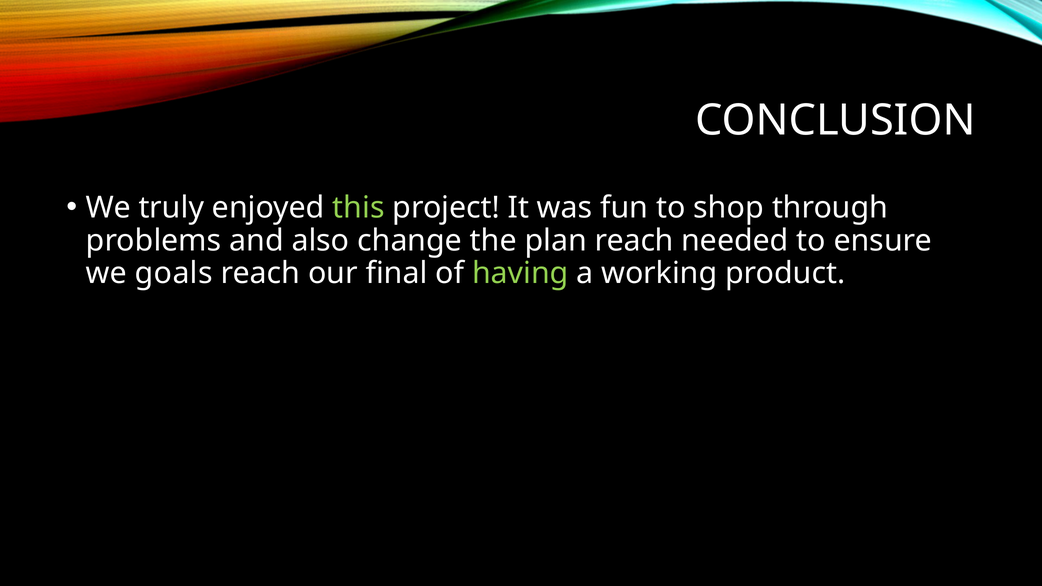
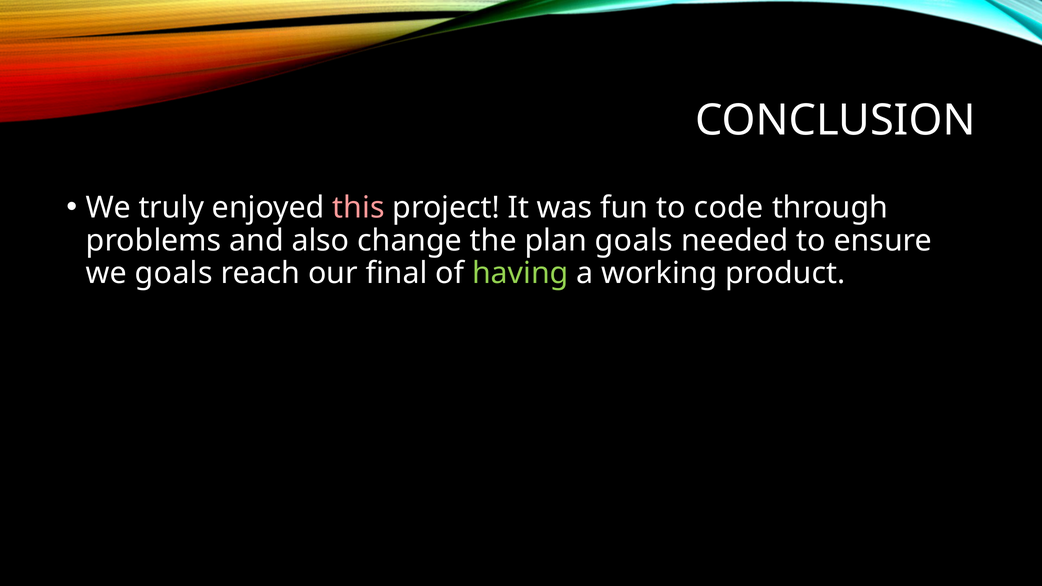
this colour: light green -> pink
shop: shop -> code
plan reach: reach -> goals
